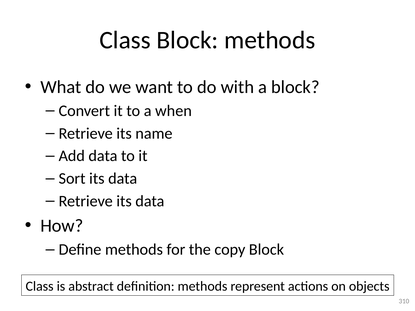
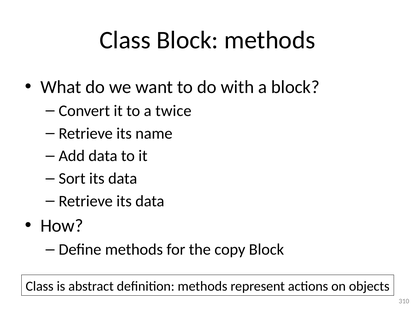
when: when -> twice
